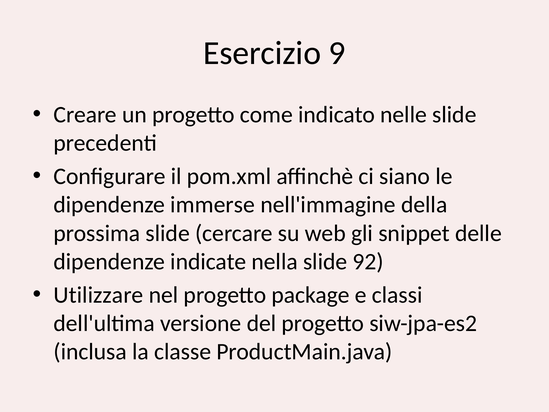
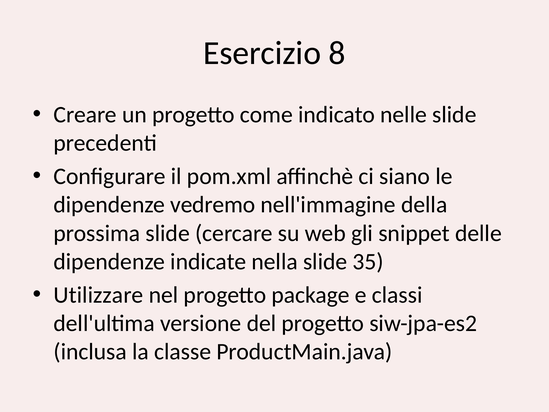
9: 9 -> 8
immerse: immerse -> vedremo
92: 92 -> 35
